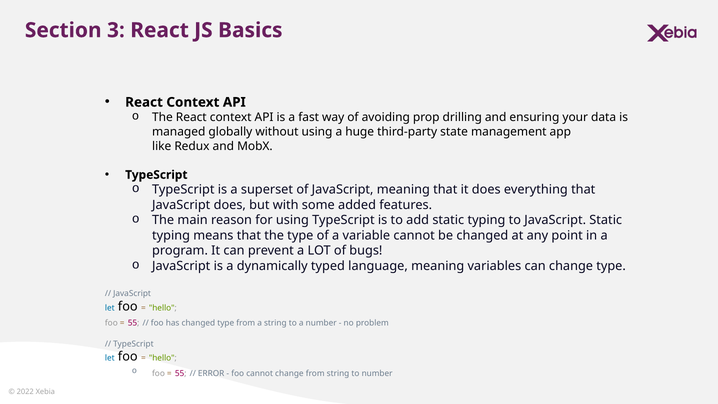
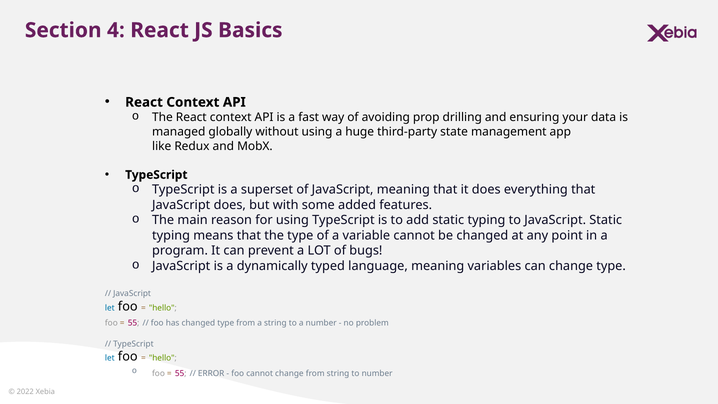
3: 3 -> 4
